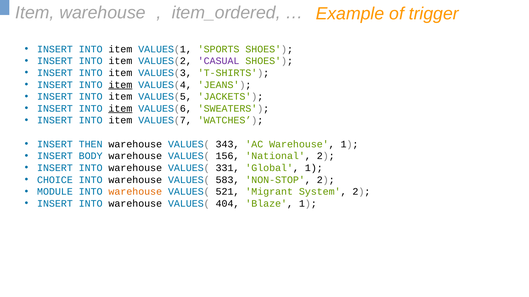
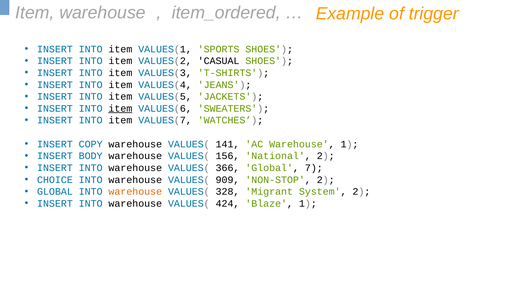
CASUAL colour: purple -> black
item at (120, 85) underline: present -> none
THEN: THEN -> COPY
343: 343 -> 141
331: 331 -> 366
Global 1: 1 -> 7
583: 583 -> 909
MODULE at (55, 192): MODULE -> GLOBAL
521: 521 -> 328
404: 404 -> 424
